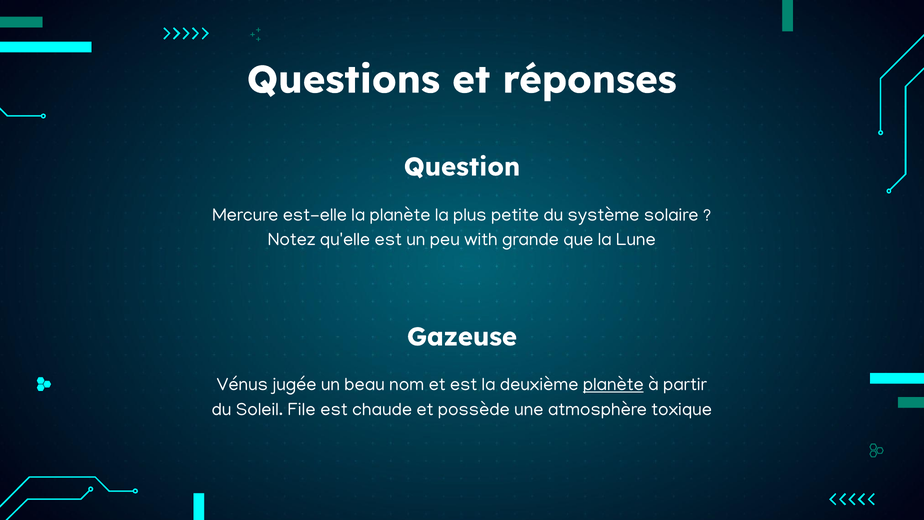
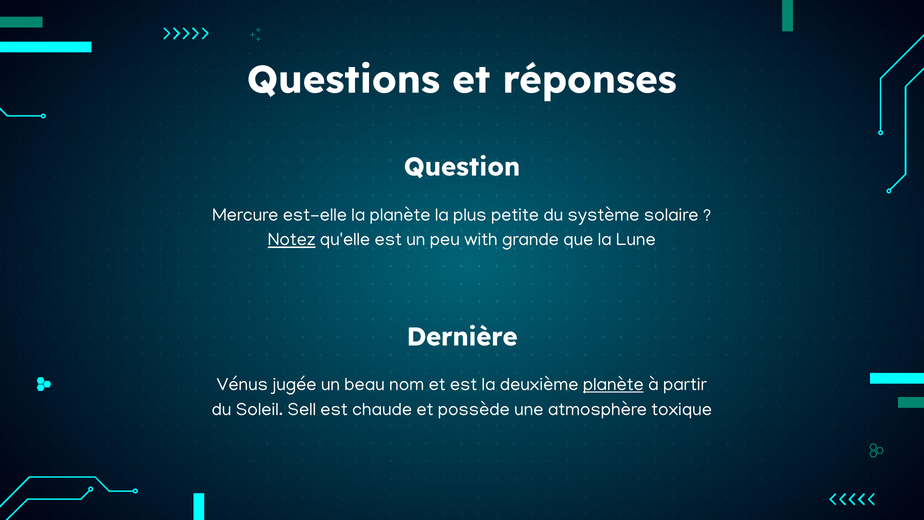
Notez underline: none -> present
Gazeuse: Gazeuse -> Dernière
File: File -> Sell
